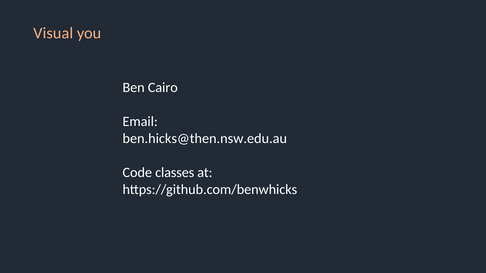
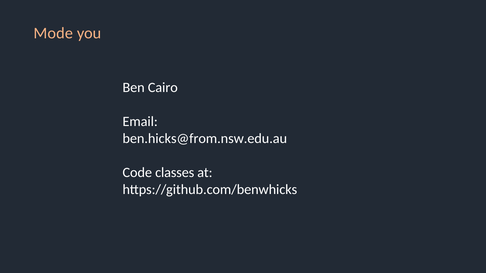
Visual: Visual -> Mode
ben.hicks@then.nsw.edu.au: ben.hicks@then.nsw.edu.au -> ben.hicks@from.nsw.edu.au
